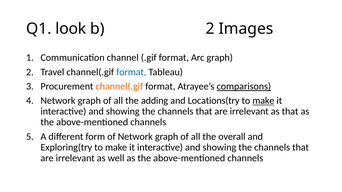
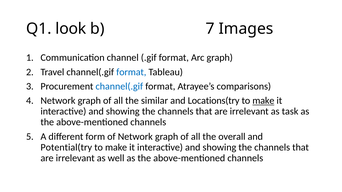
b 2: 2 -> 7
channel(.gif at (119, 87) colour: orange -> blue
comparisons underline: present -> none
adding: adding -> similar
as that: that -> task
Exploring(try: Exploring(try -> Potential(try
